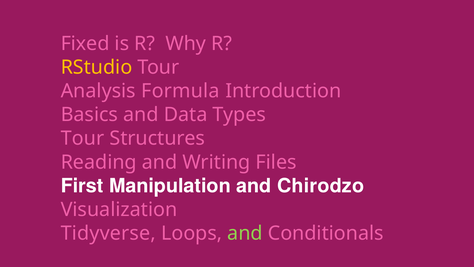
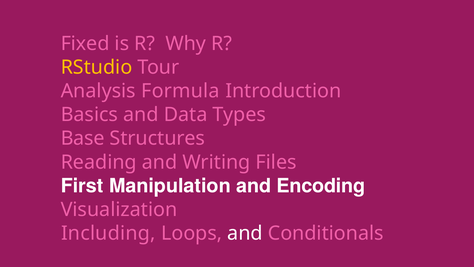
Tour at (82, 138): Tour -> Base
Chirodzo: Chirodzo -> Encoding
Tidyverse: Tidyverse -> Including
and at (245, 233) colour: light green -> white
